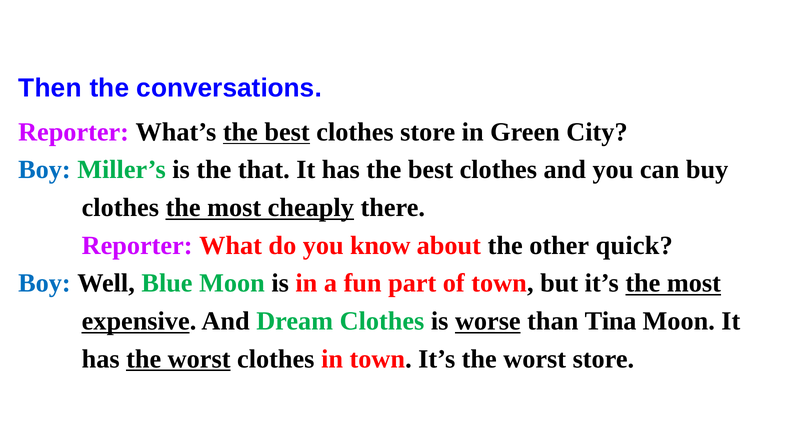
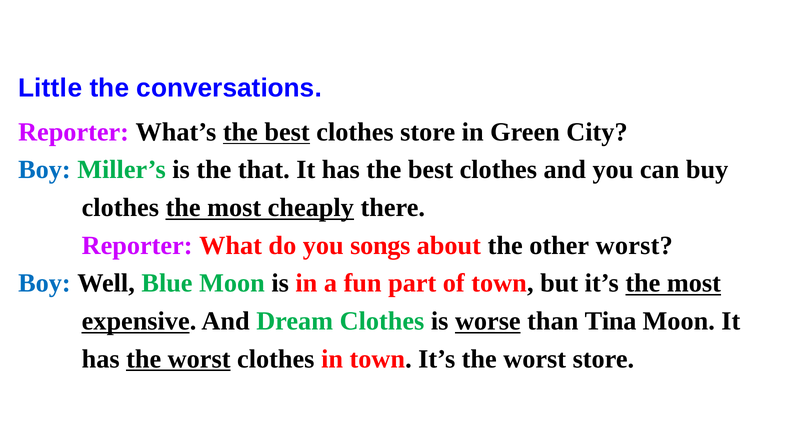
Then: Then -> Little
know: know -> songs
other quick: quick -> worst
